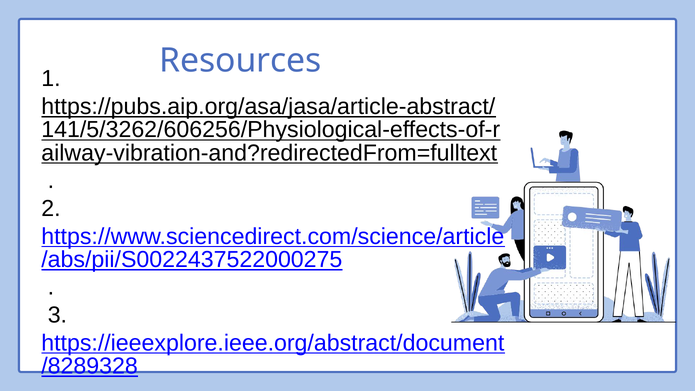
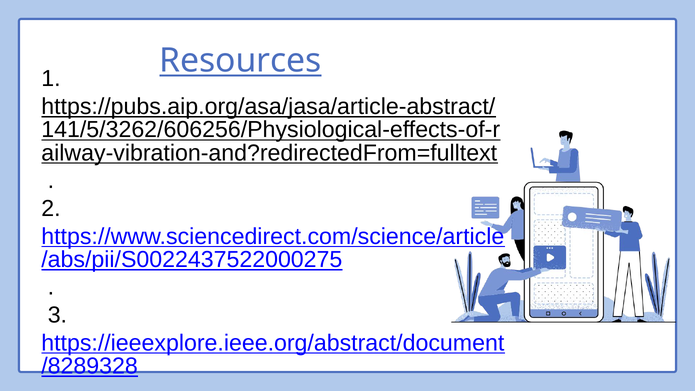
Resources underline: none -> present
